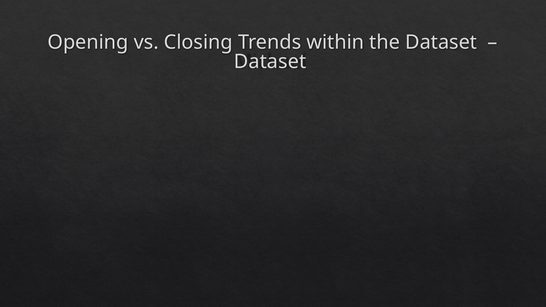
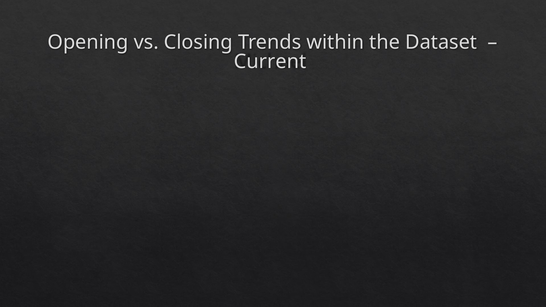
Dataset at (270, 62): Dataset -> Current
